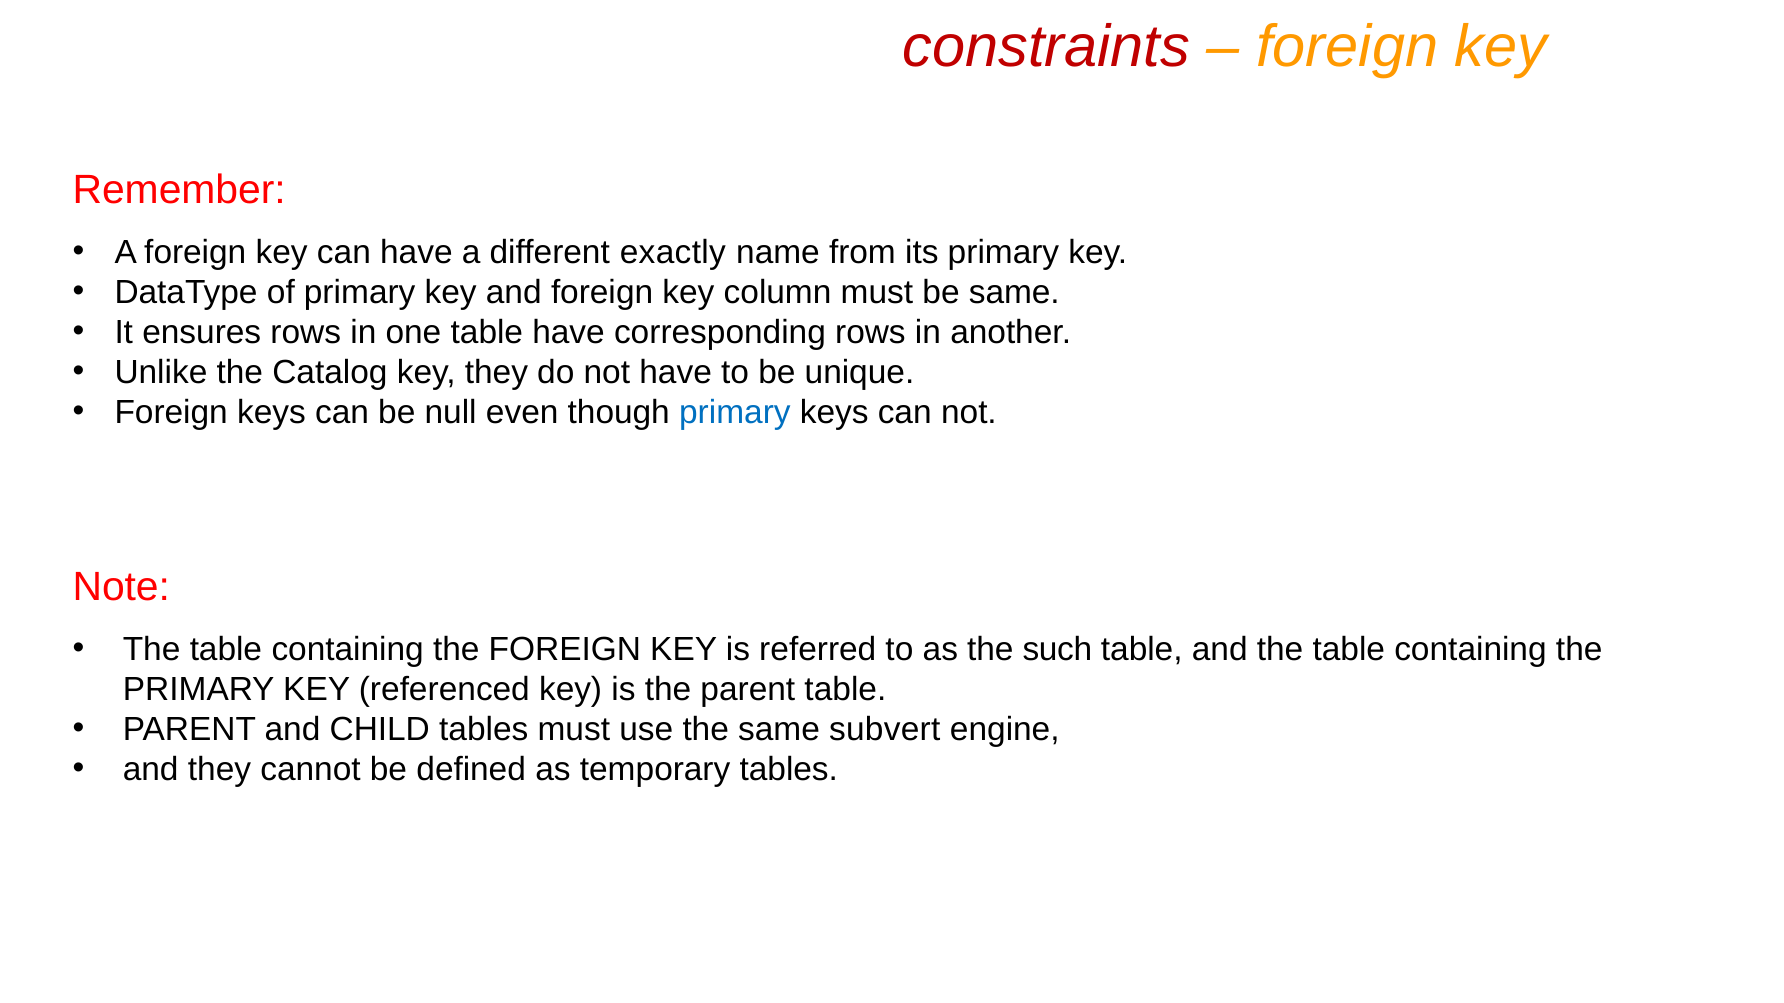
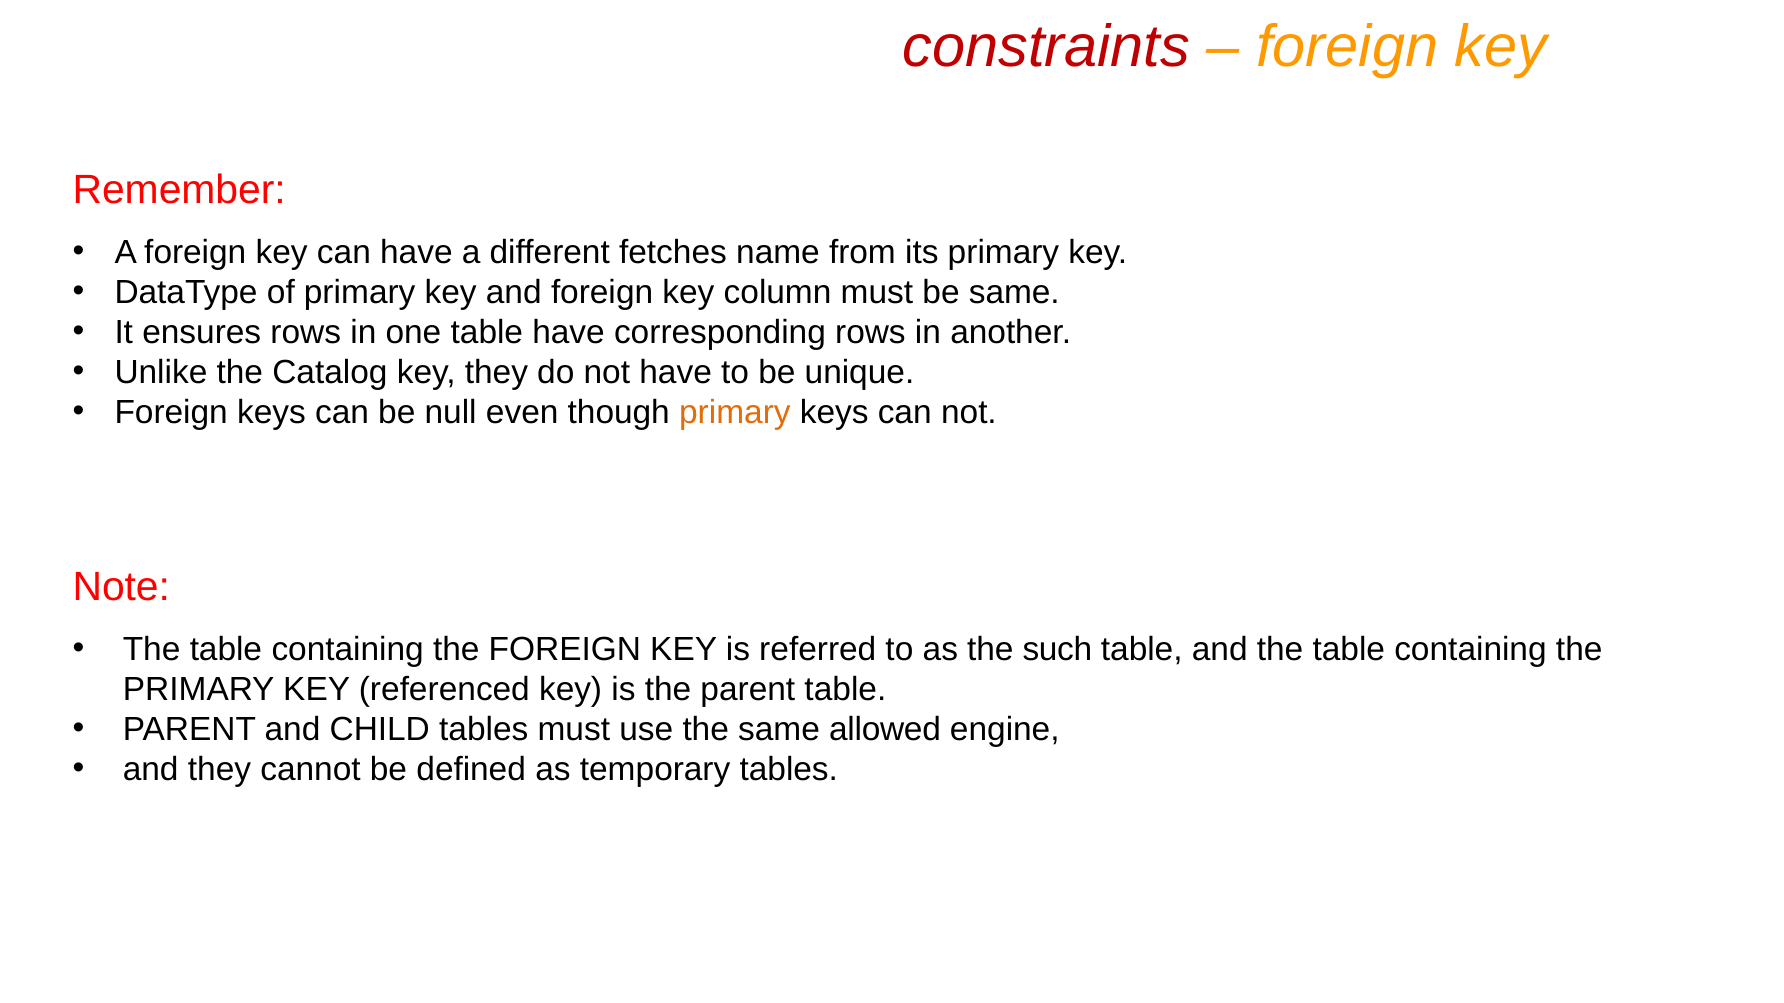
exactly: exactly -> fetches
primary at (735, 413) colour: blue -> orange
subvert: subvert -> allowed
